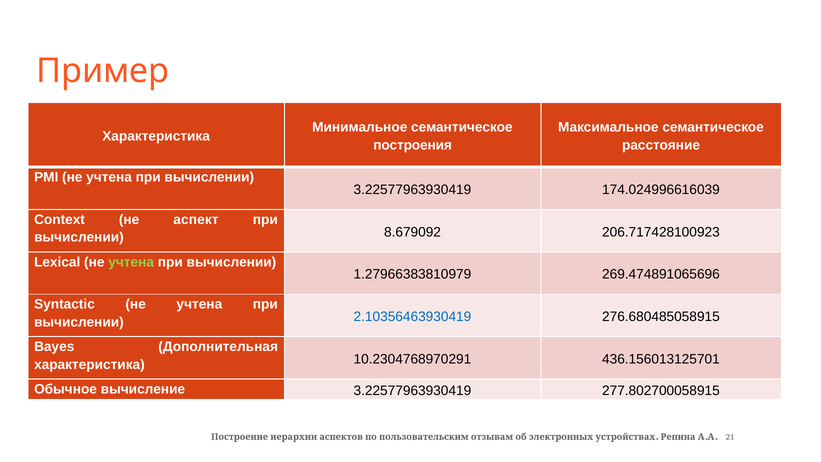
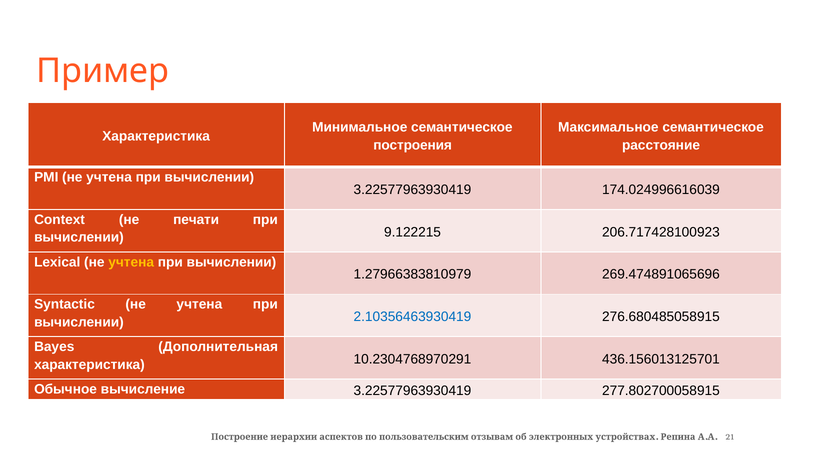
аспект: аспект -> печати
8.679092: 8.679092 -> 9.122215
учтена at (131, 262) colour: light green -> yellow
